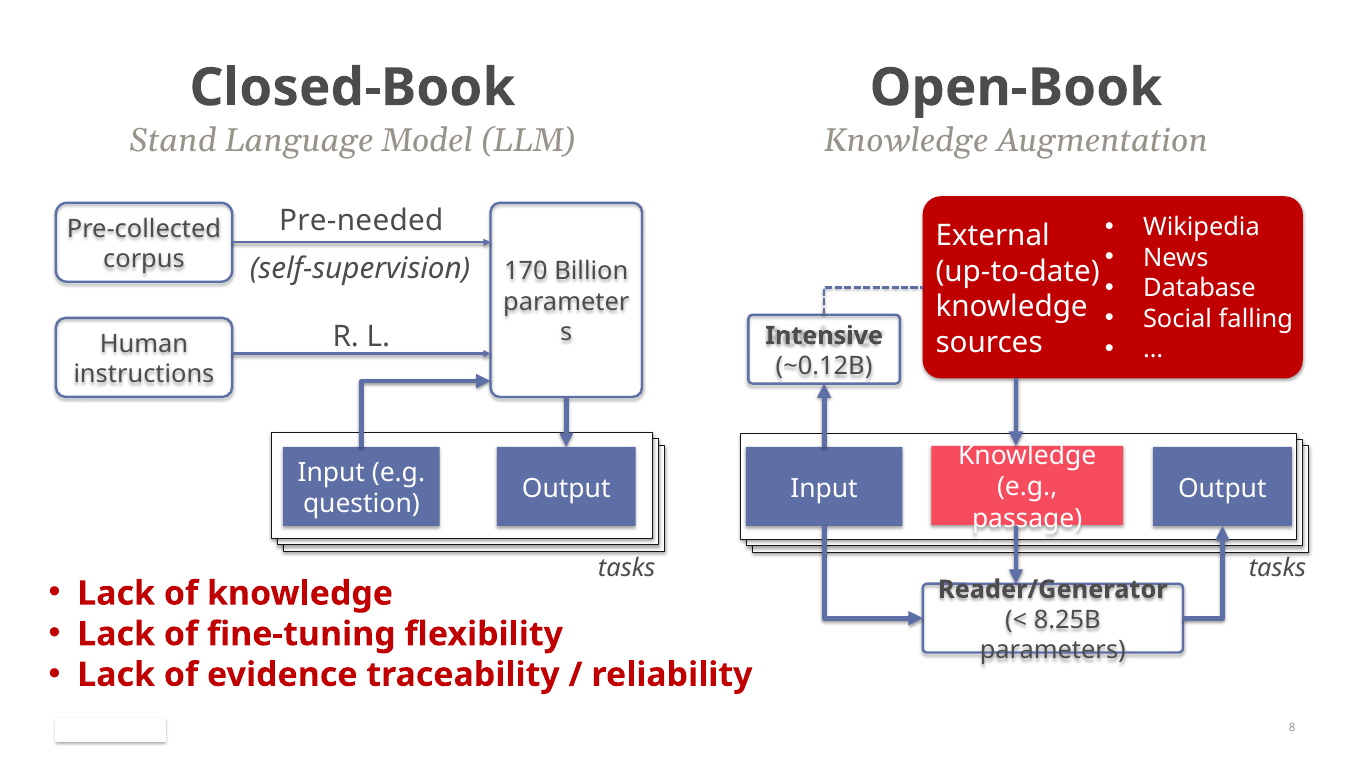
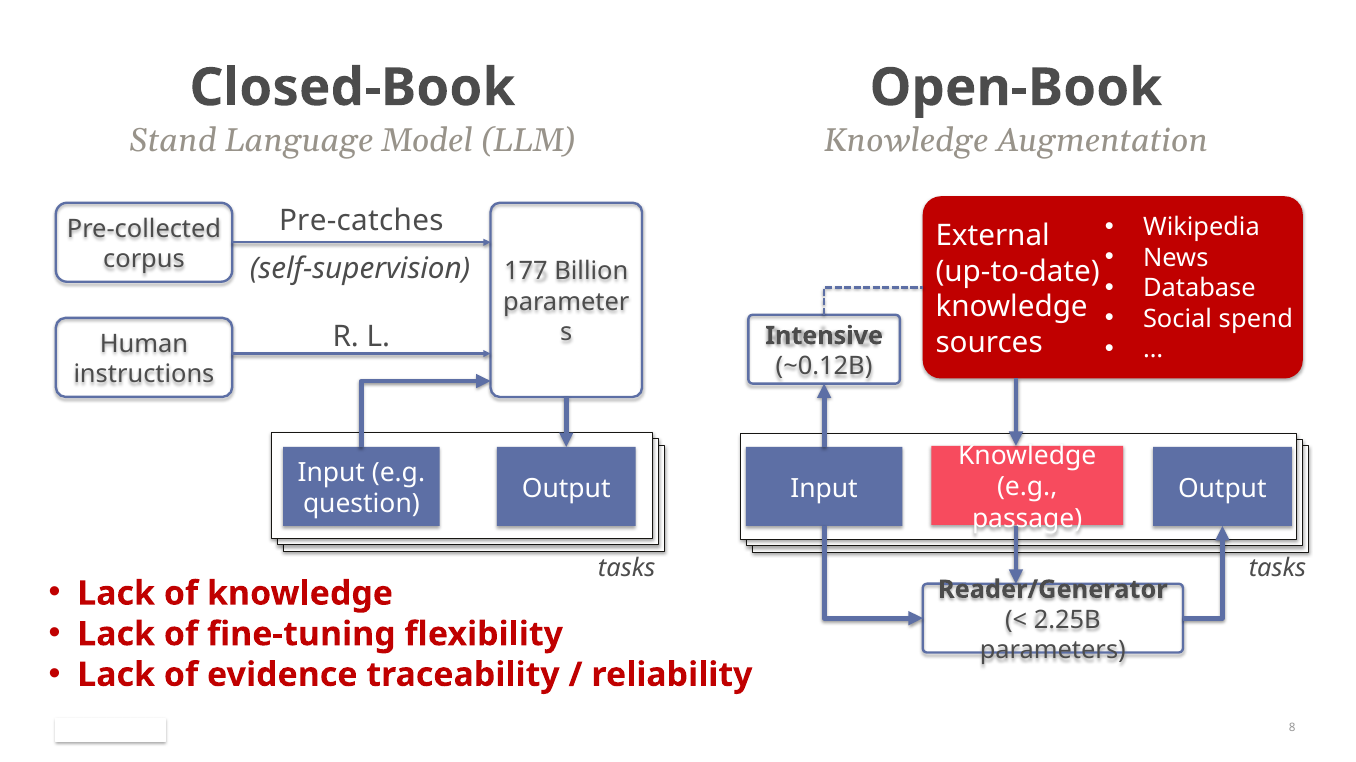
Pre-needed: Pre-needed -> Pre-catches
170: 170 -> 177
falling: falling -> spend
8.25B: 8.25B -> 2.25B
